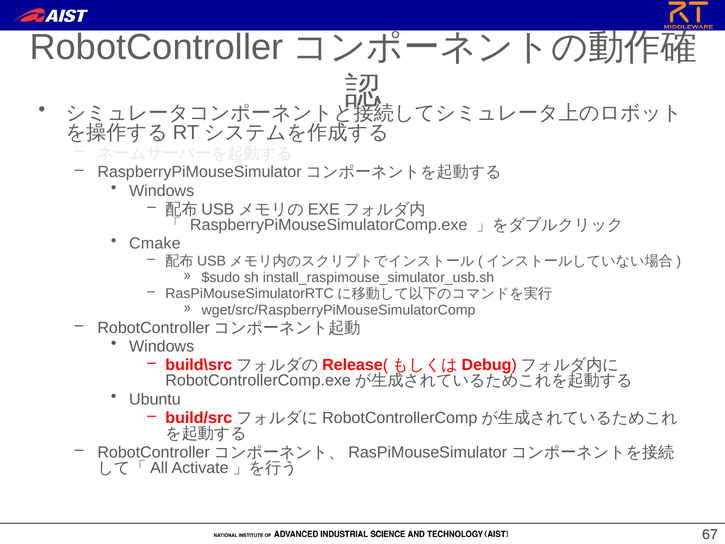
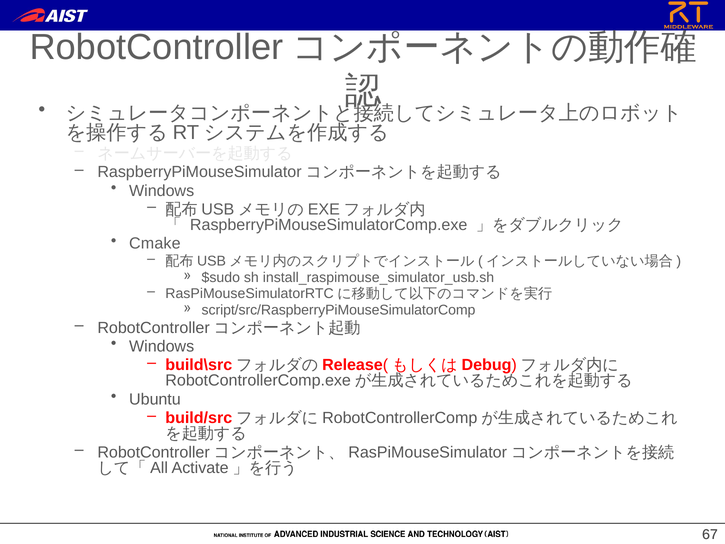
wget/src/RaspberryPiMouseSimulatorComp: wget/src/RaspberryPiMouseSimulatorComp -> script/src/RaspberryPiMouseSimulatorComp
